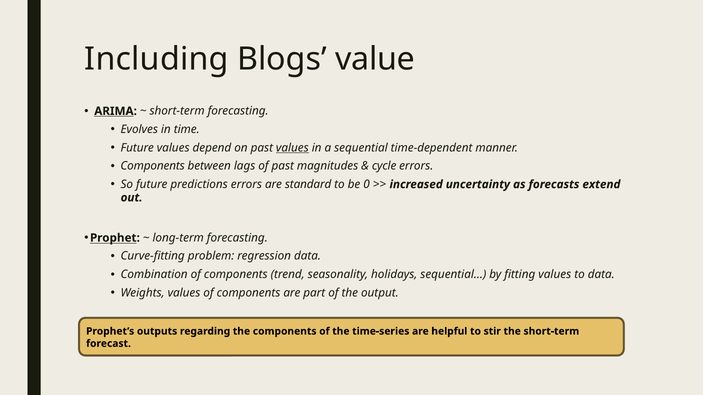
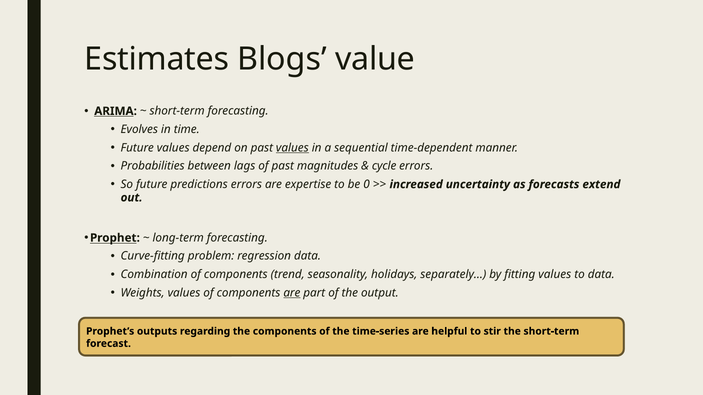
Including: Including -> Estimates
Components at (153, 166): Components -> Probabilities
standard: standard -> expertise
sequential…: sequential… -> separately…
are at (292, 293) underline: none -> present
